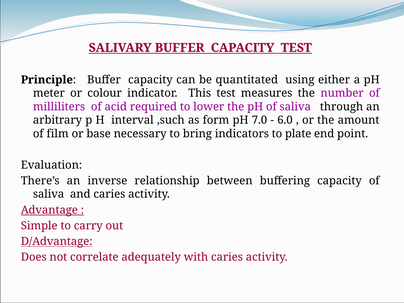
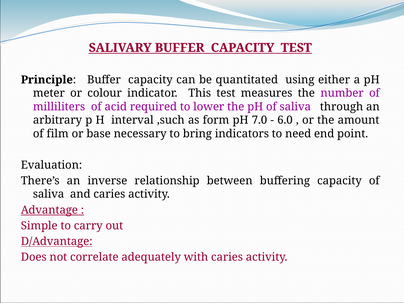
plate: plate -> need
